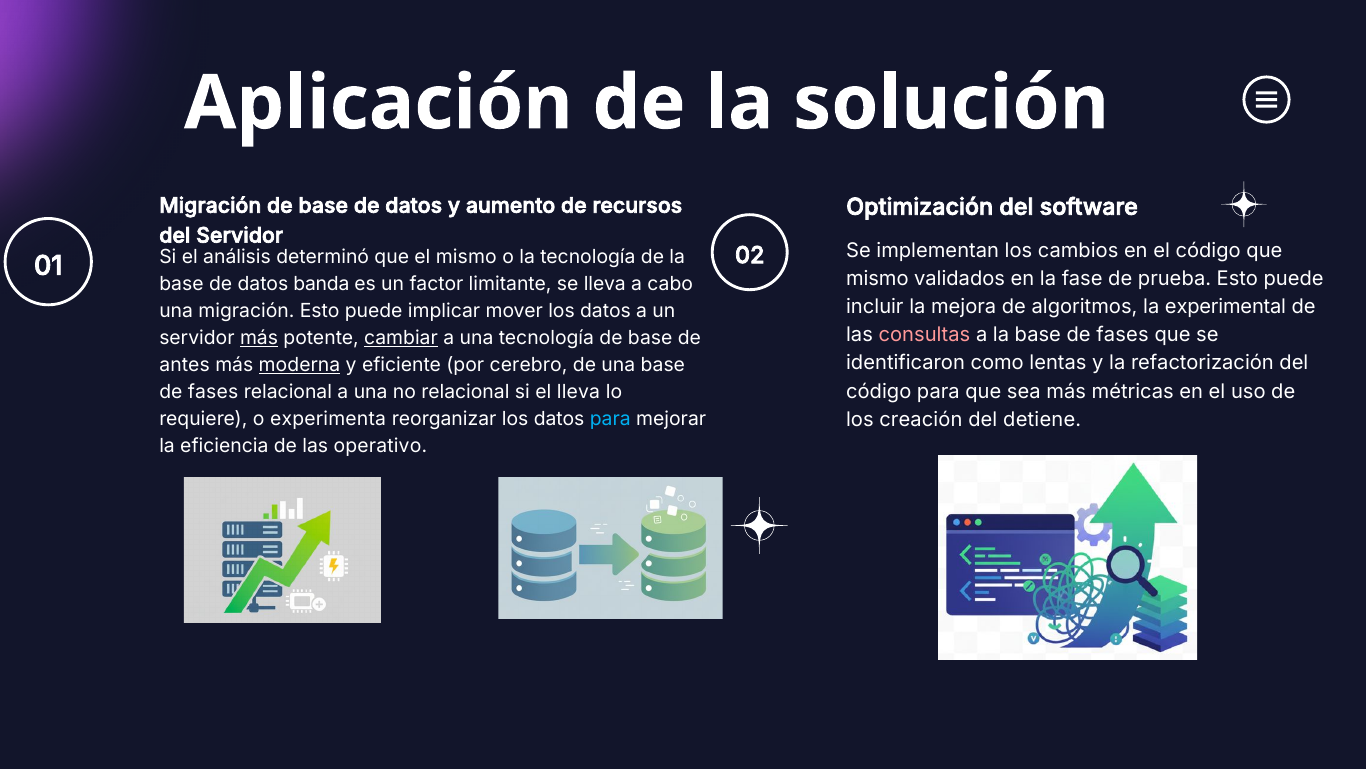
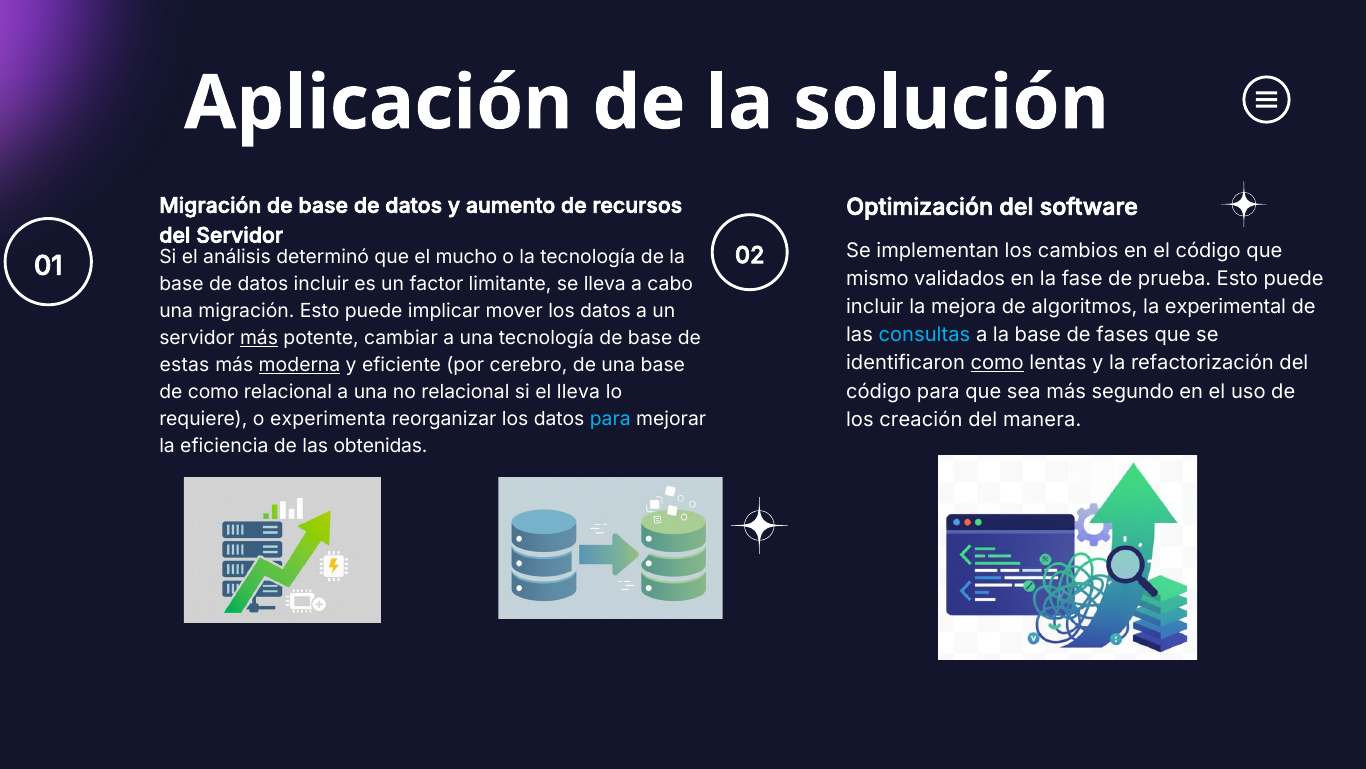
el mismo: mismo -> mucho
datos banda: banda -> incluir
consultas colour: pink -> light blue
cambiar underline: present -> none
como at (997, 363) underline: none -> present
antes: antes -> estas
métricas: métricas -> segundo
fases at (213, 392): fases -> como
detiene: detiene -> manera
operativo: operativo -> obtenidas
